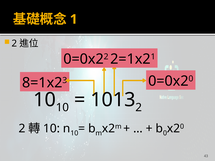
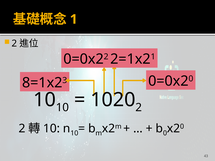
1013: 1013 -> 1020
